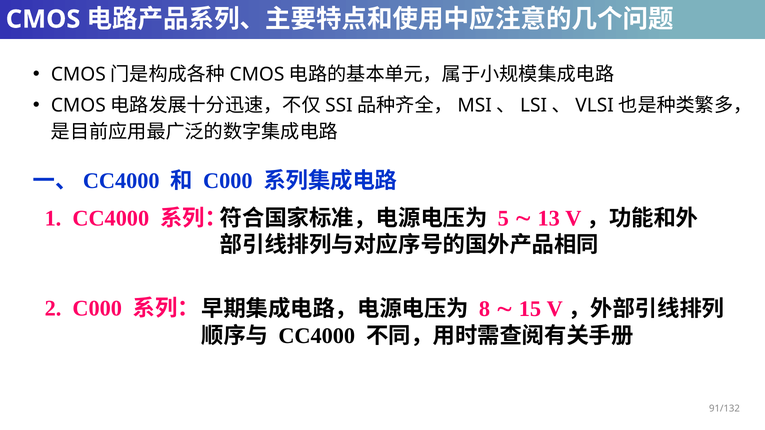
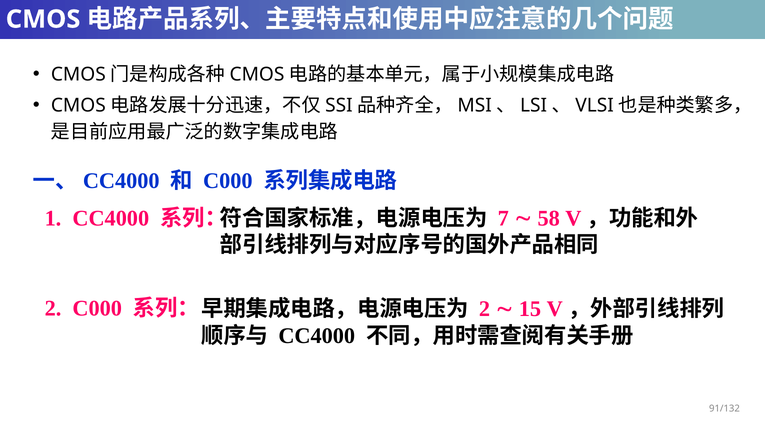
5: 5 -> 7
13: 13 -> 58
8 at (485, 309): 8 -> 2
